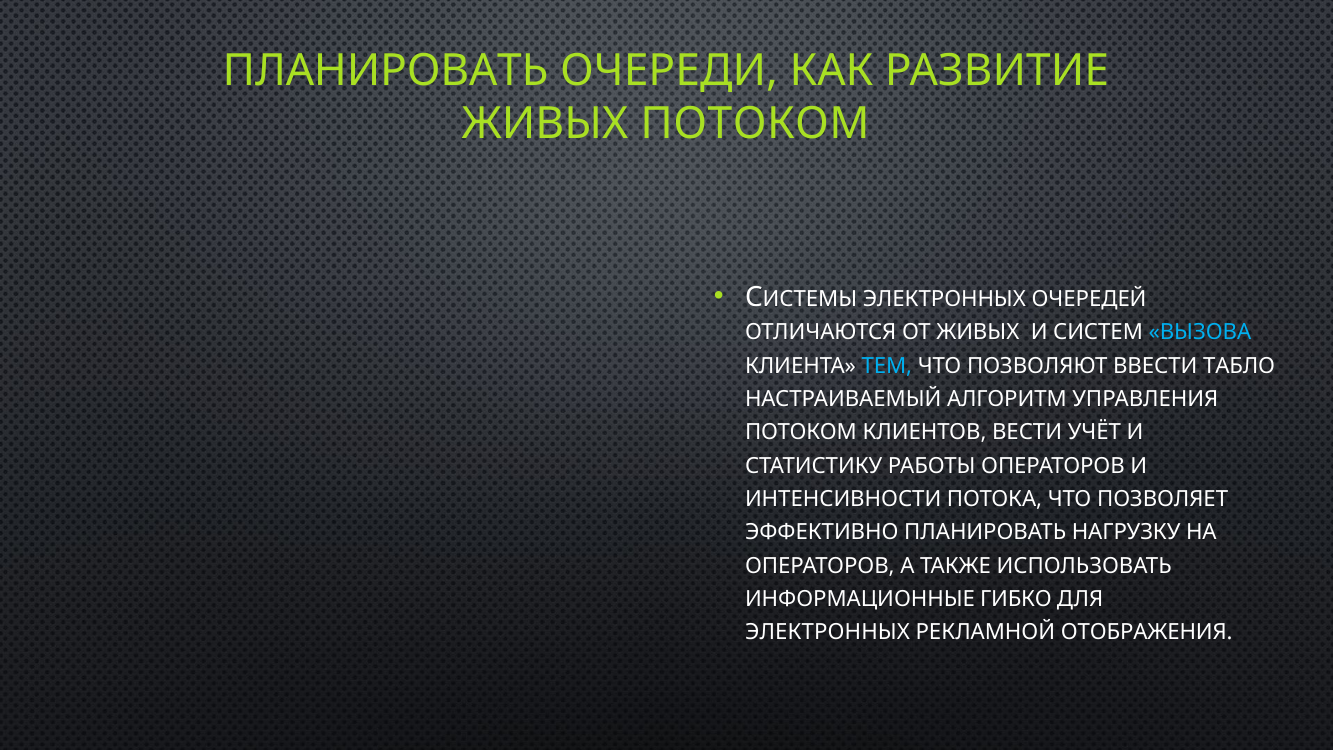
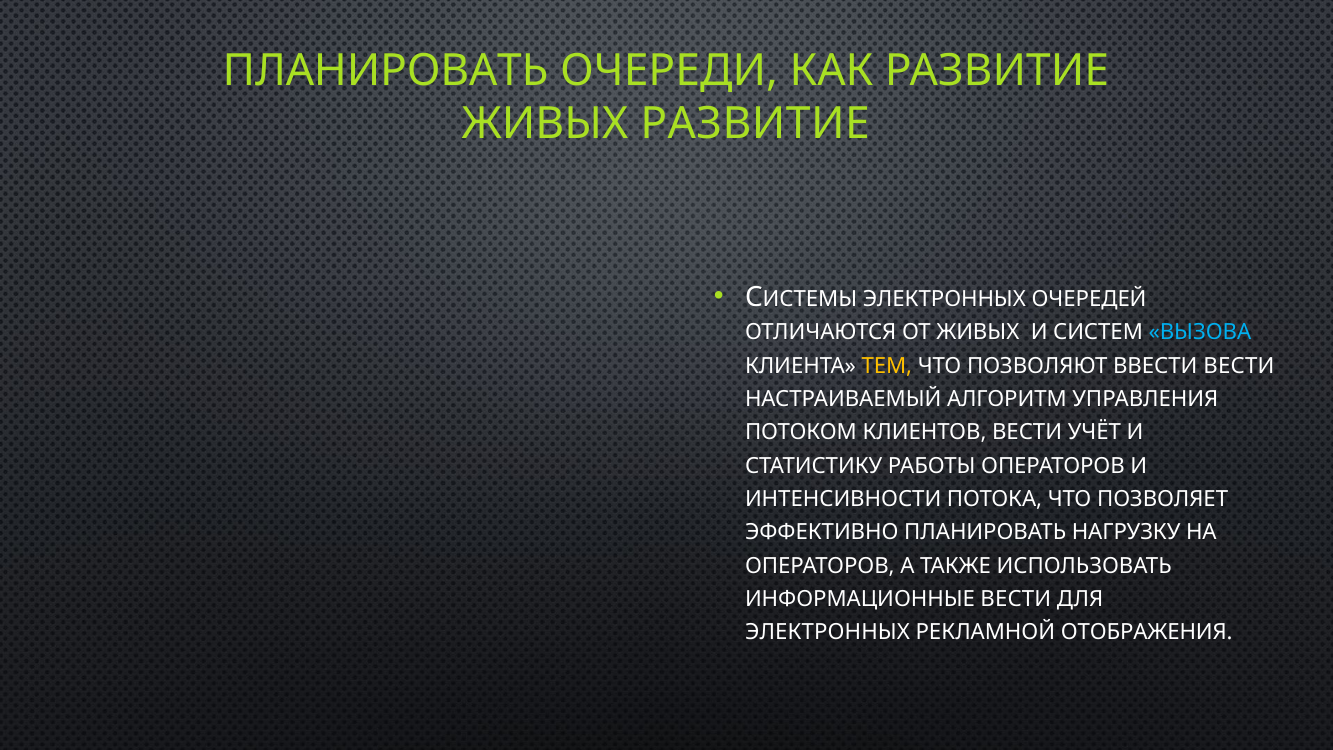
ЖИВЫХ ПОТОКОМ: ПОТОКОМ -> РАЗВИТИЕ
ТЕМ colour: light blue -> yellow
ВВЕСТИ ТАБЛО: ТАБЛО -> ВЕСТИ
ИНФОРМАЦИОННЫЕ ГИБКО: ГИБКО -> ВЕСТИ
